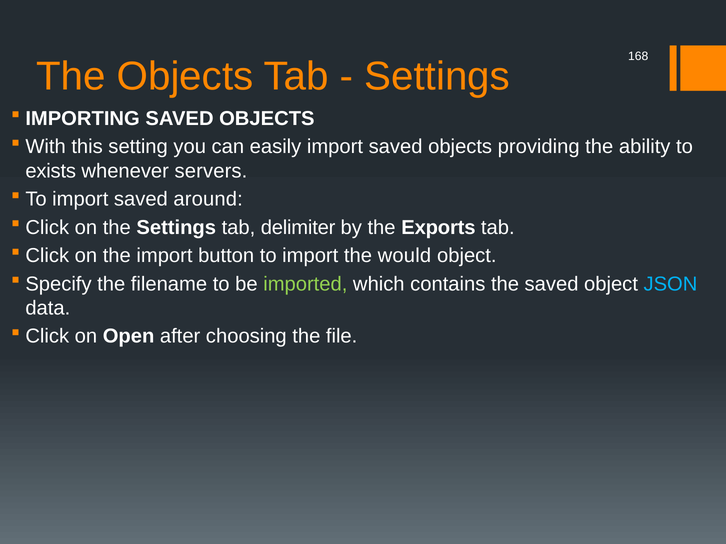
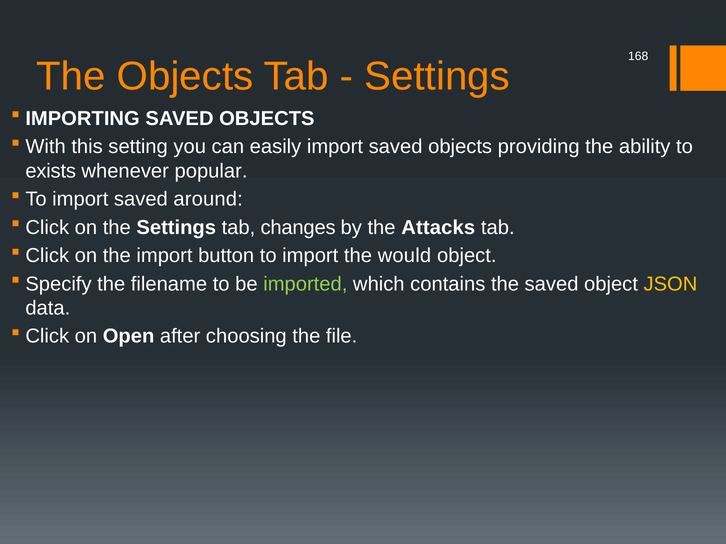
servers: servers -> popular
delimiter: delimiter -> changes
Exports: Exports -> Attacks
JSON colour: light blue -> yellow
